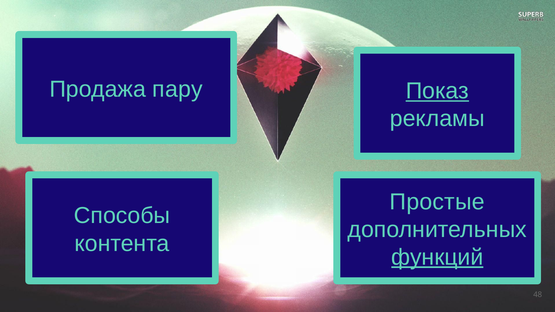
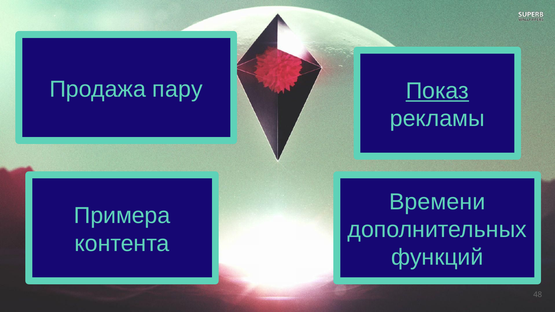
Простые: Простые -> Времени
Способы: Способы -> Примера
функций underline: present -> none
